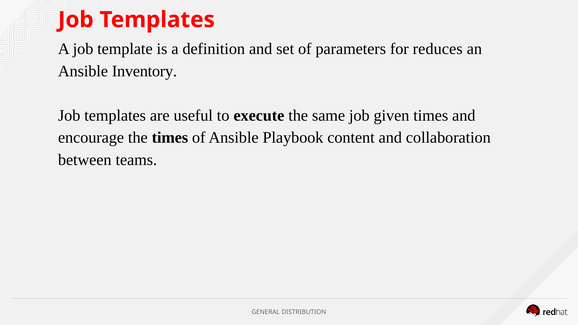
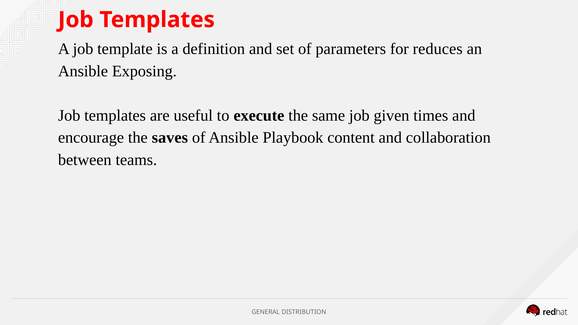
Inventory: Inventory -> Exposing
the times: times -> saves
